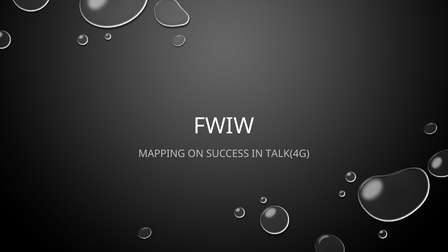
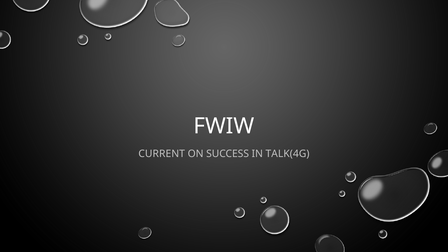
MAPPING: MAPPING -> CURRENT
